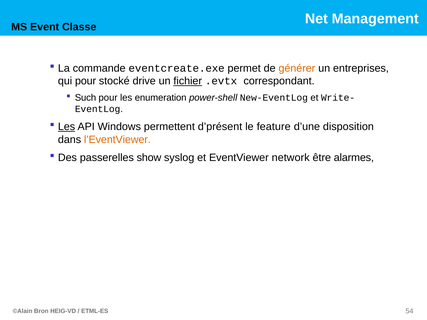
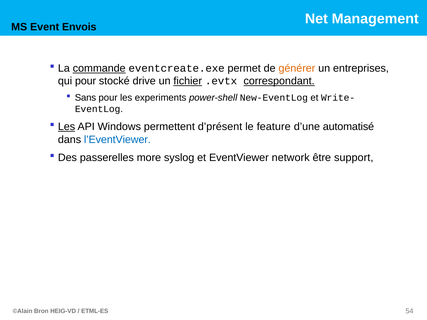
Classe: Classe -> Envois
commande underline: none -> present
correspondant underline: none -> present
Such: Such -> Sans
enumeration: enumeration -> experiments
disposition: disposition -> automatisé
l’EventViewer colour: orange -> blue
show: show -> more
alarmes: alarmes -> support
